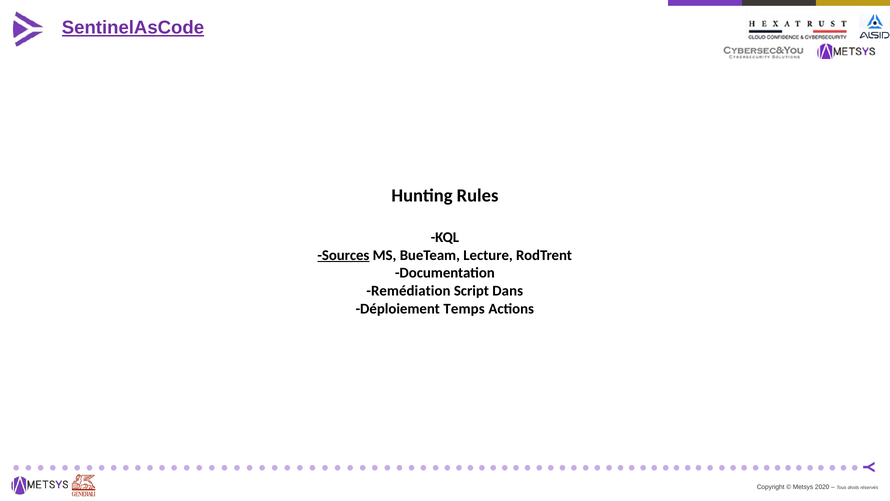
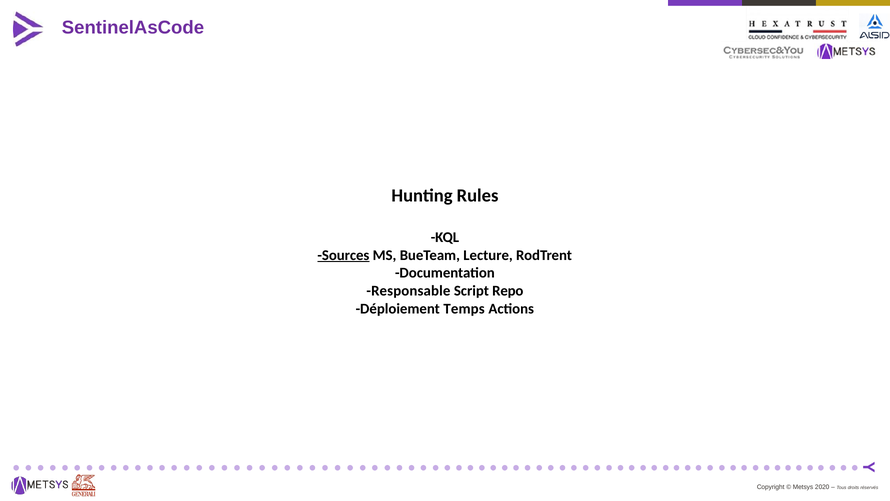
SentinelAsCode underline: present -> none
Remédiation: Remédiation -> Responsable
Dans: Dans -> Repo
